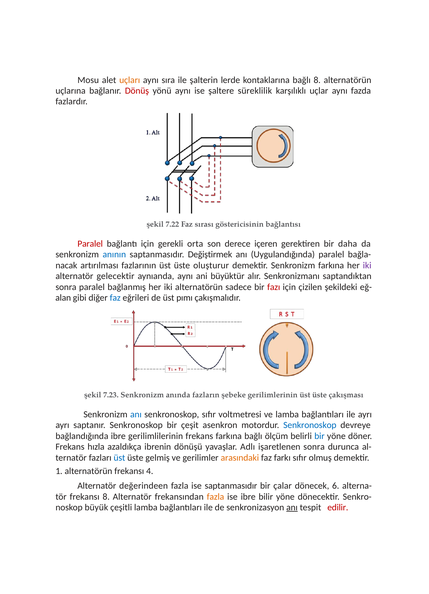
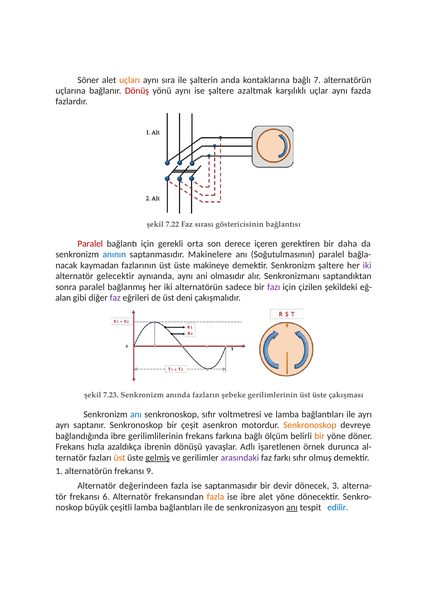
Mosu: Mosu -> Söner
lerde: lerde -> anda
bağlı 8: 8 -> 7
süreklilik: süreklilik -> azaltmak
Değiştirmek: Değiştirmek -> Makinelere
Uygulandığında: Uygulandığında -> Soğutulmasının
artırılması: artırılması -> kaymadan
oluşturur: oluşturur -> makineye
Senkronizm farkına: farkına -> şaltere
büyüktür: büyüktür -> olmasıdır
fazı colour: red -> purple
faz at (115, 298) colour: blue -> purple
pımı: pımı -> deni
Senkronoskop at (310, 425) colour: blue -> orange
bir at (319, 436) colour: blue -> orange
işaretlenen sonra: sonra -> örnek
üst at (119, 458) colour: blue -> orange
gelmiş underline: none -> present
arasındaki colour: orange -> purple
4: 4 -> 9
çalar: çalar -> devir
6: 6 -> 3
frekansı 8: 8 -> 6
ibre bilir: bilir -> alet
edilir colour: red -> blue
